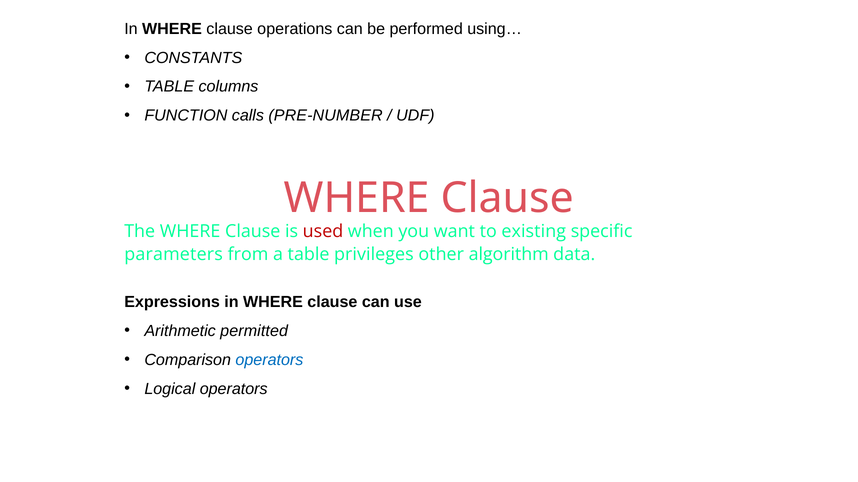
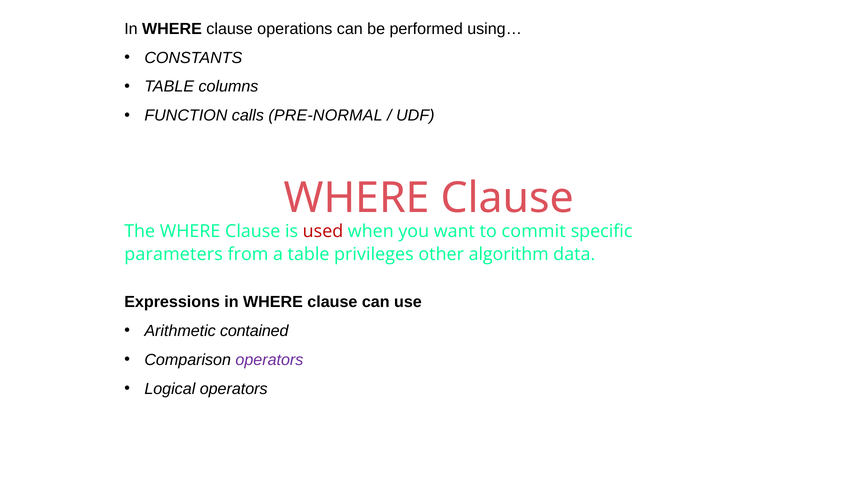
PRE-NUMBER: PRE-NUMBER -> PRE-NORMAL
existing: existing -> commit
permitted: permitted -> contained
operators at (269, 360) colour: blue -> purple
